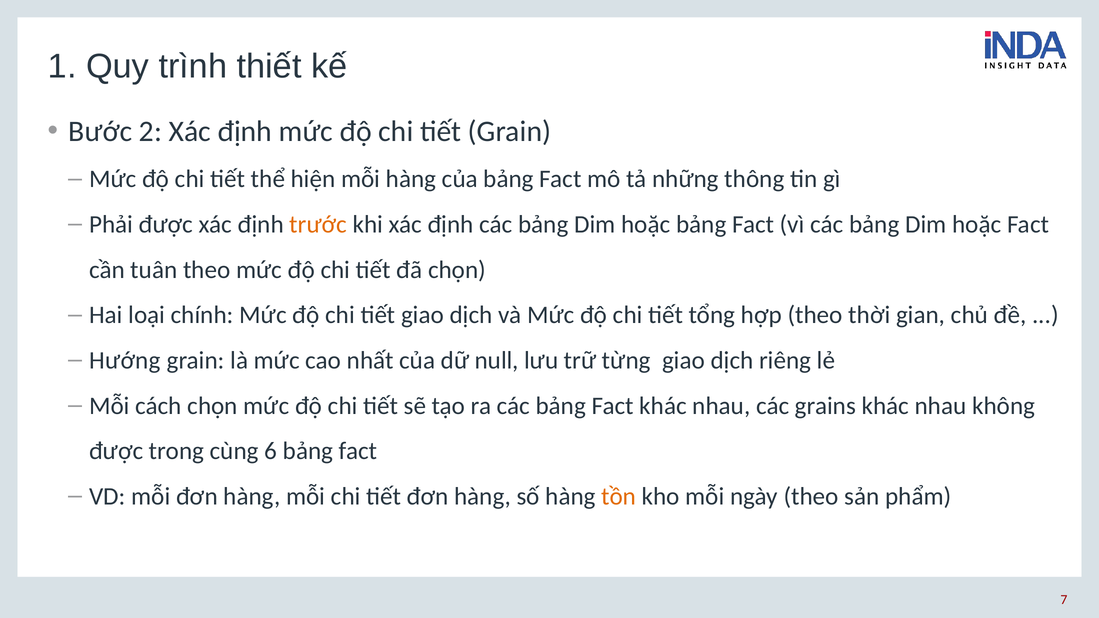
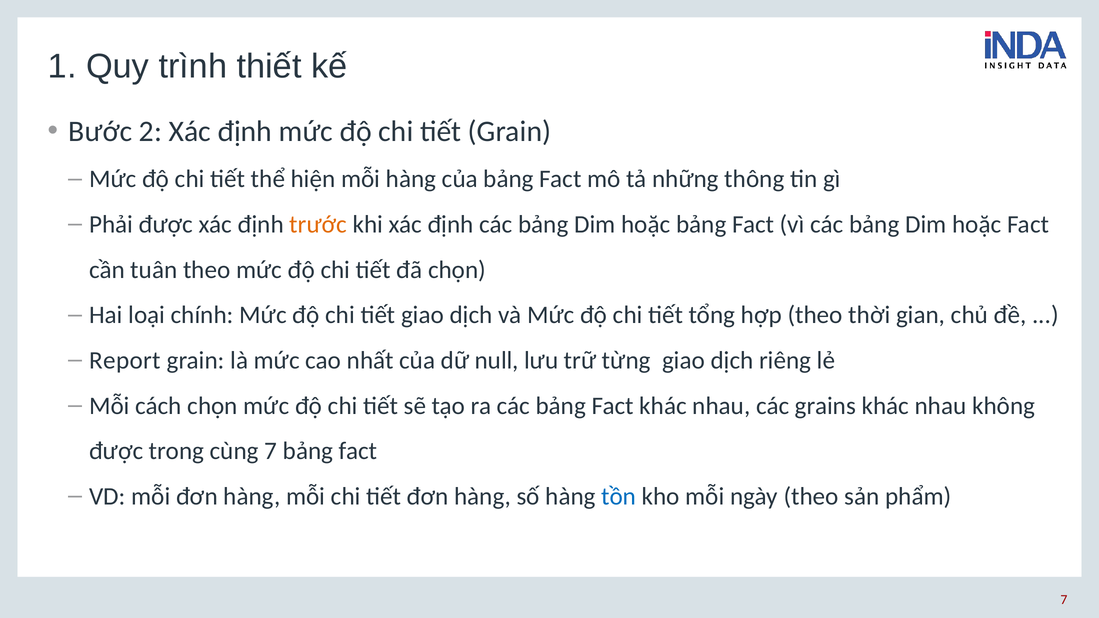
Hướng: Hướng -> Report
cùng 6: 6 -> 7
tồn colour: orange -> blue
